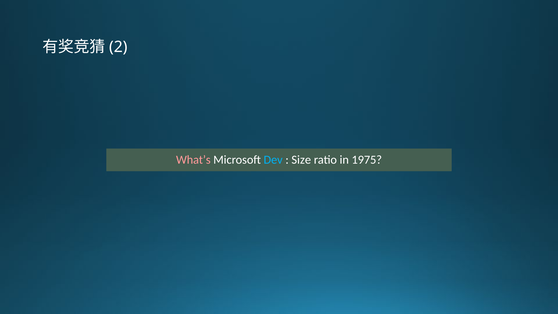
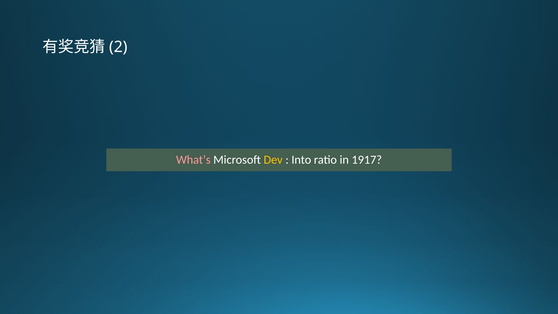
Dev colour: light blue -> yellow
Size: Size -> Into
1975: 1975 -> 1917
